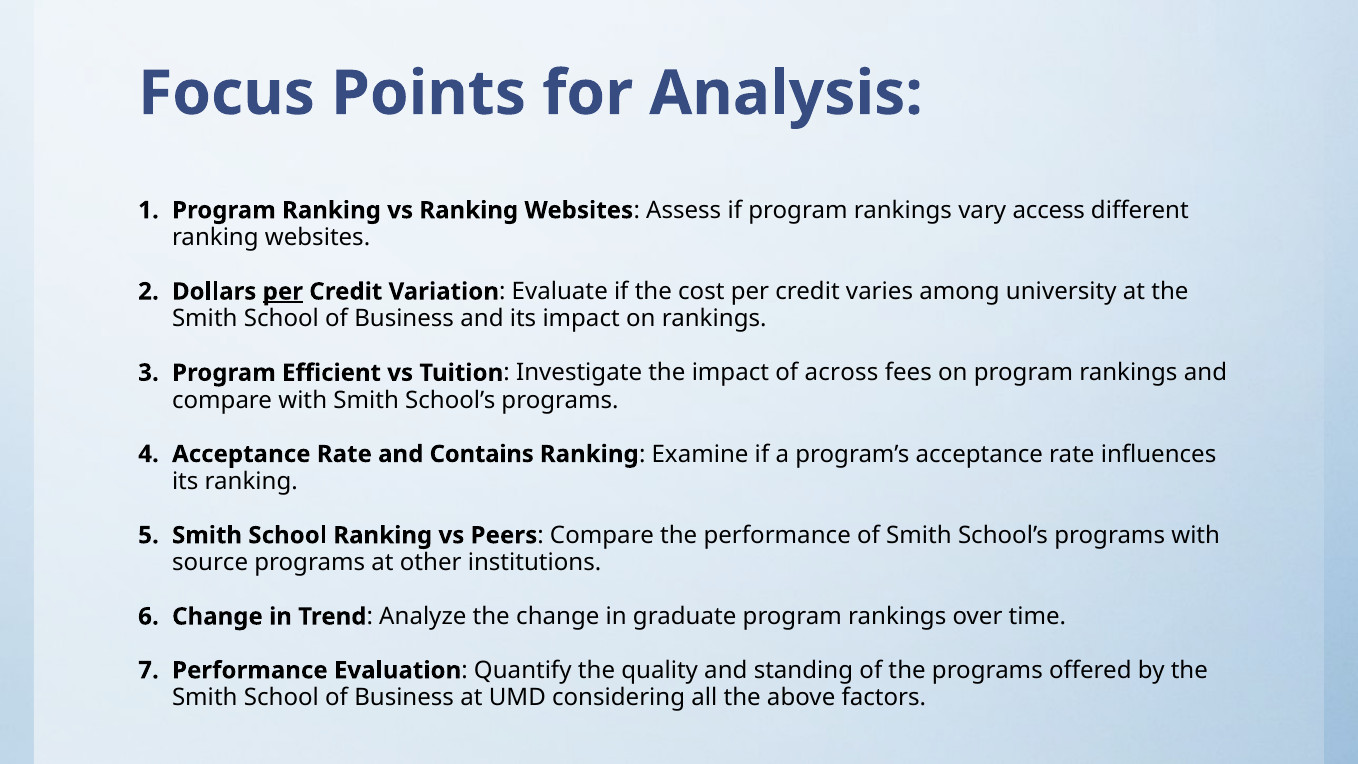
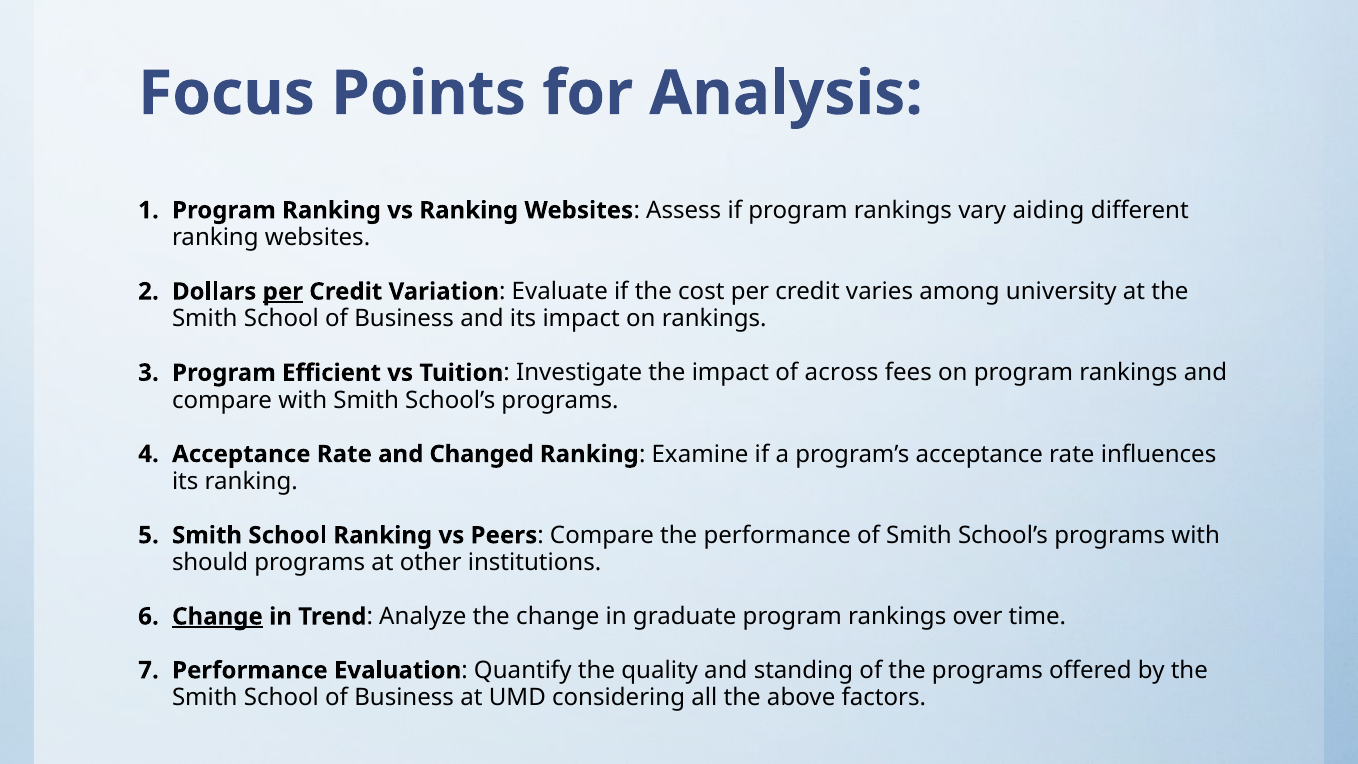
access: access -> aiding
Contains: Contains -> Changed
source: source -> should
Change at (217, 617) underline: none -> present
